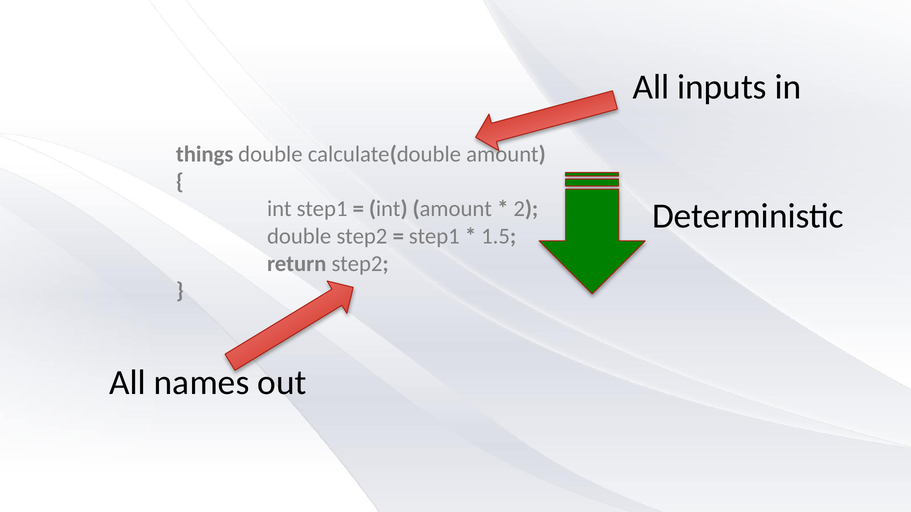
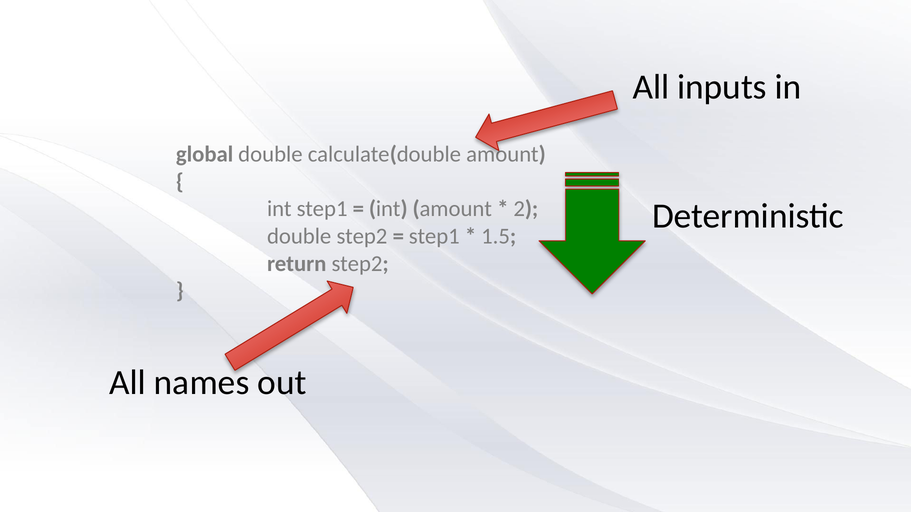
things: things -> global
